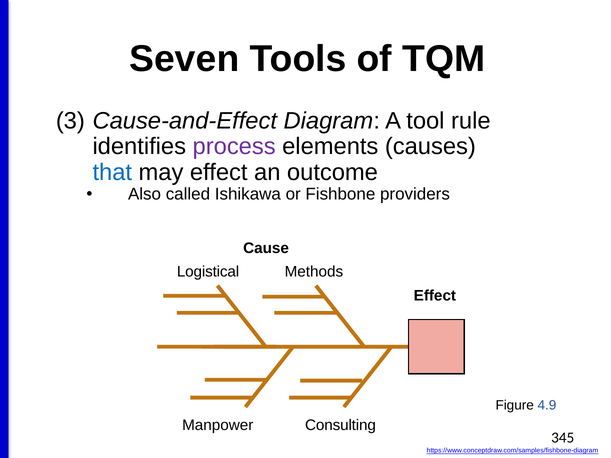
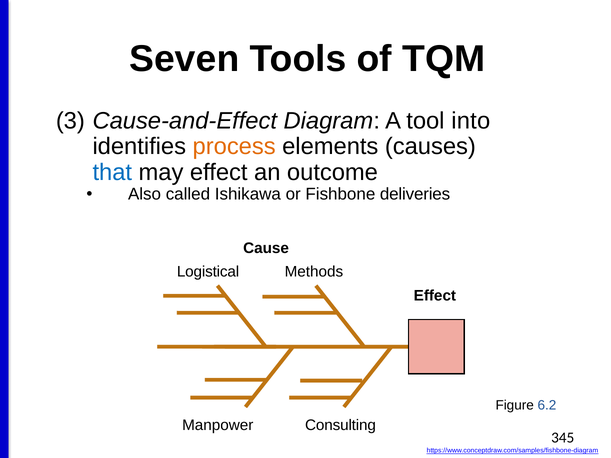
rule: rule -> into
process colour: purple -> orange
providers: providers -> deliveries
4.9: 4.9 -> 6.2
